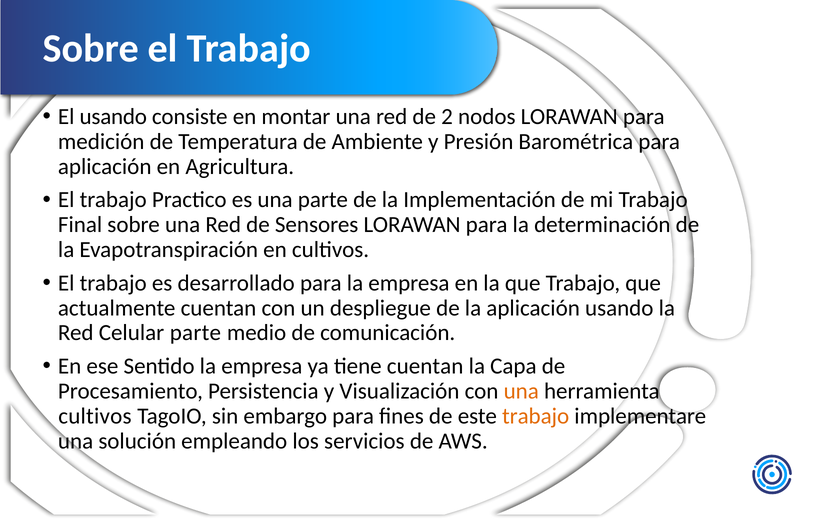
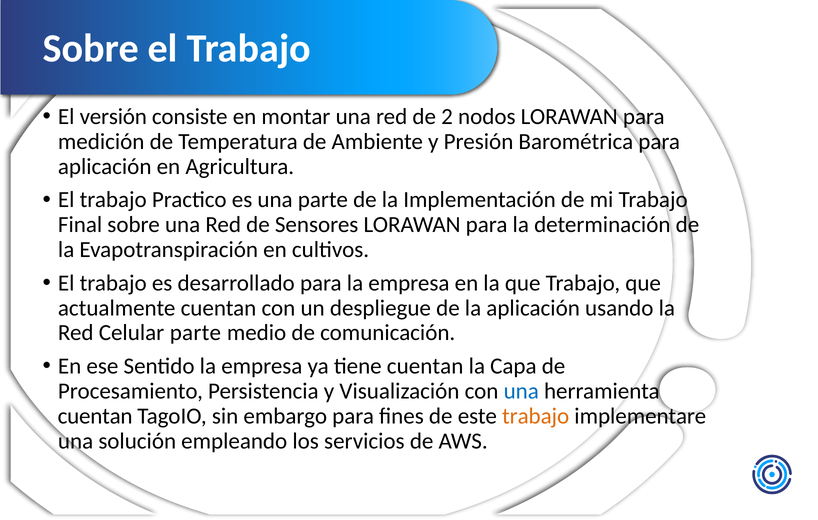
El usando: usando -> versión
una at (521, 391) colour: orange -> blue
cultivos at (95, 416): cultivos -> cuentan
